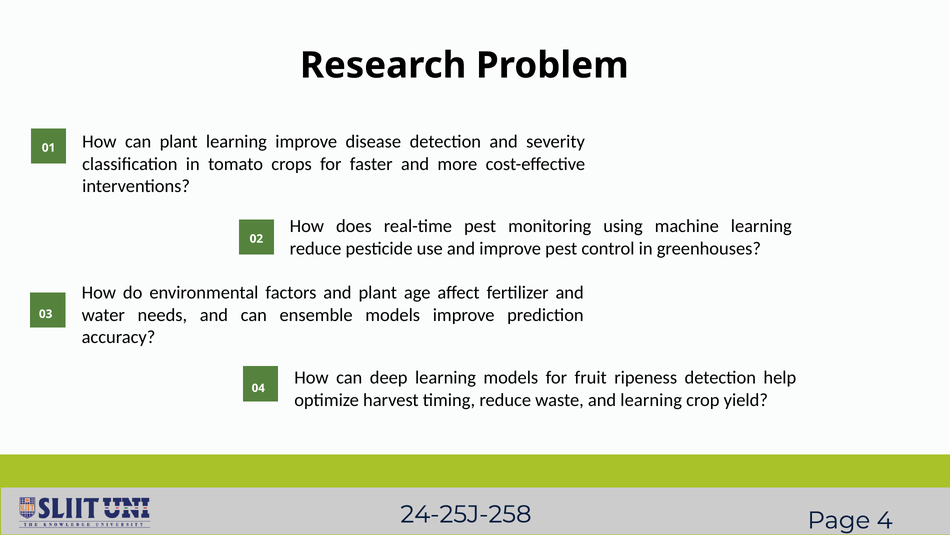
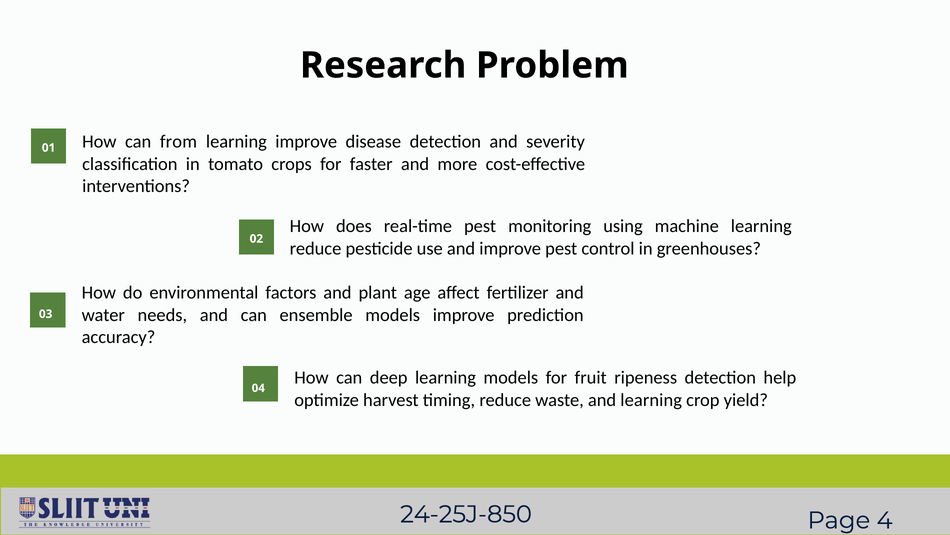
can plant: plant -> from
24-25J-258: 24-25J-258 -> 24-25J-850
